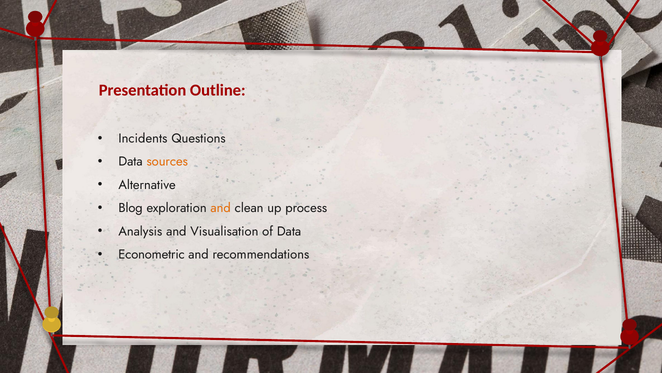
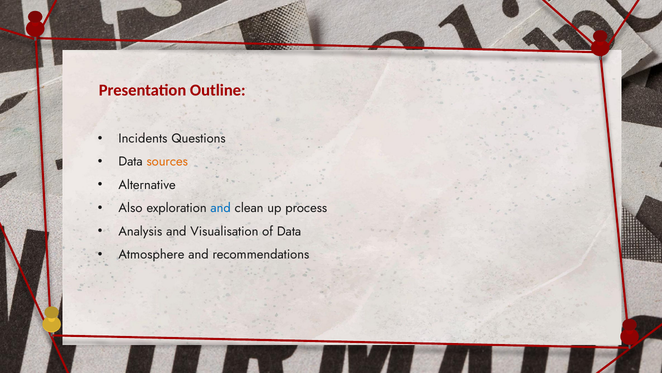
Blog: Blog -> Also
and at (221, 208) colour: orange -> blue
Econometric: Econometric -> Atmosphere
